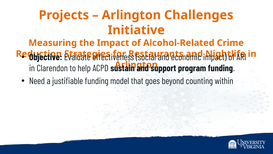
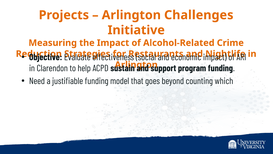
within: within -> which
